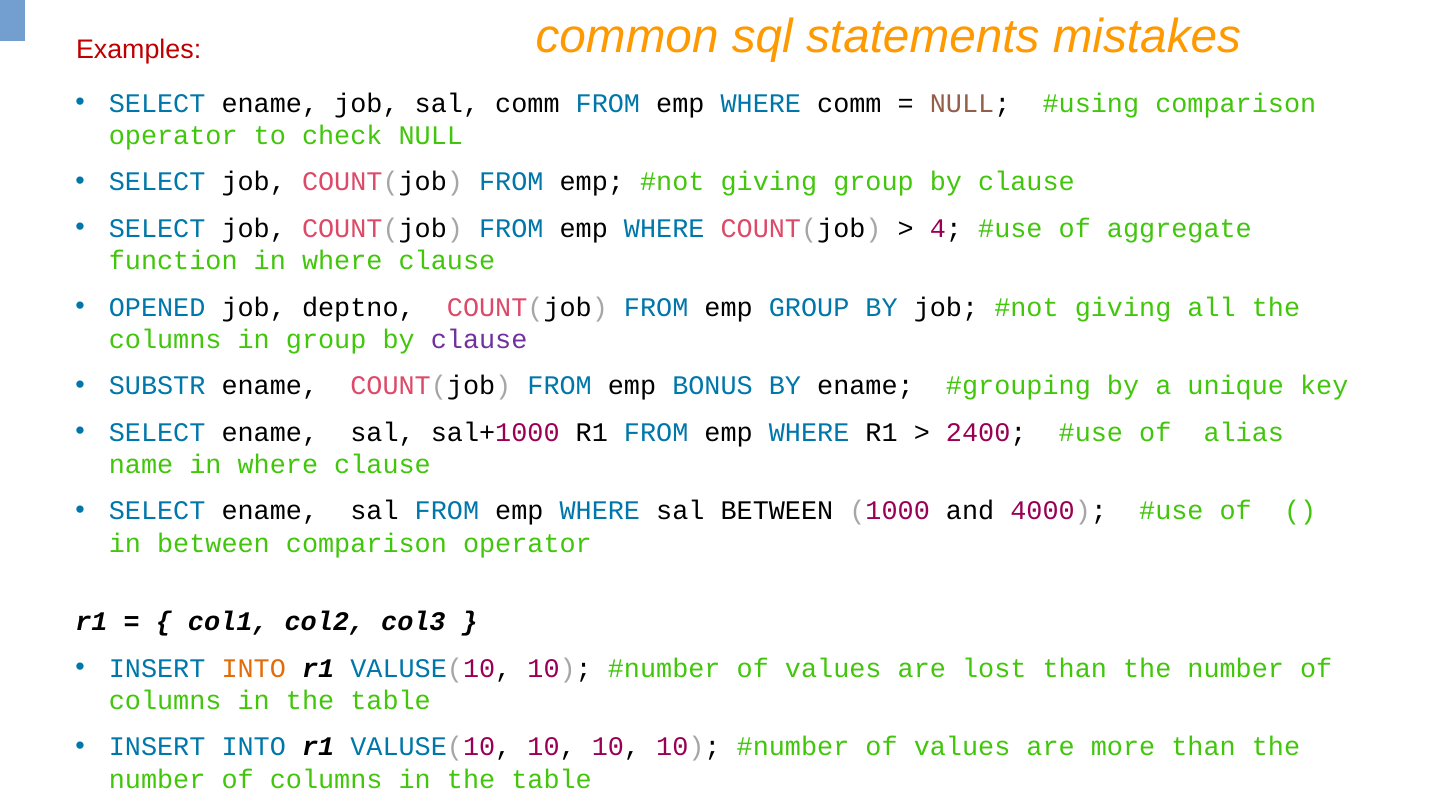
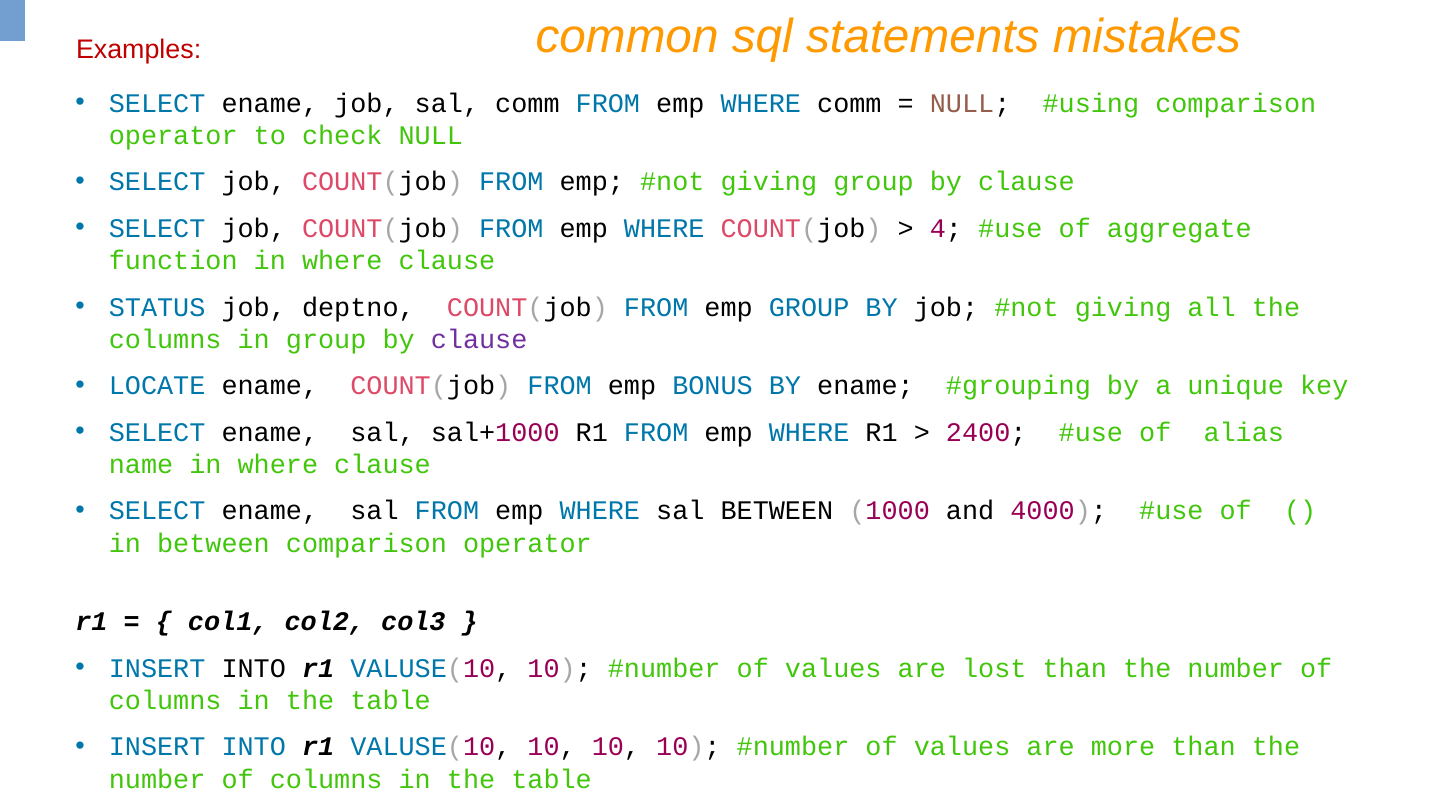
OPENED: OPENED -> STATUS
SUBSTR: SUBSTR -> LOCATE
INTO at (254, 668) colour: orange -> black
